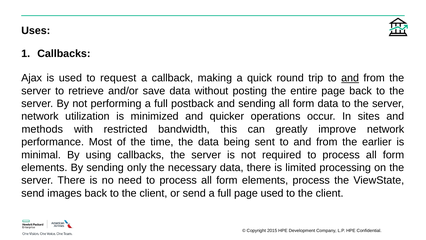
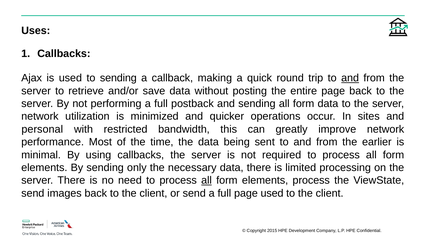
to request: request -> sending
methods: methods -> personal
all at (207, 180) underline: none -> present
